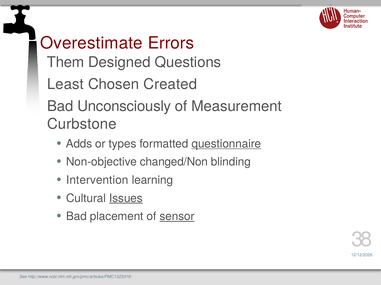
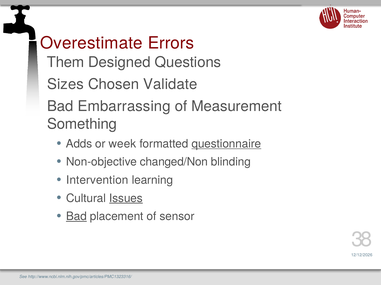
Least: Least -> Sizes
Created: Created -> Validate
Unconsciously: Unconsciously -> Embarrassing
Curbstone: Curbstone -> Something
types: types -> week
Bad at (76, 217) underline: none -> present
sensor underline: present -> none
